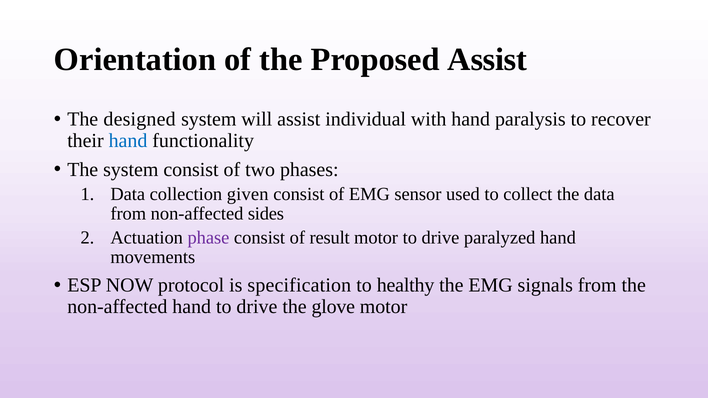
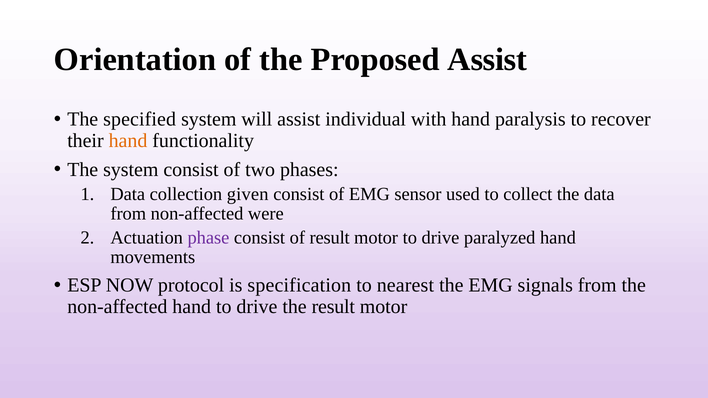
designed: designed -> specified
hand at (128, 141) colour: blue -> orange
sides: sides -> were
healthy: healthy -> nearest
the glove: glove -> result
